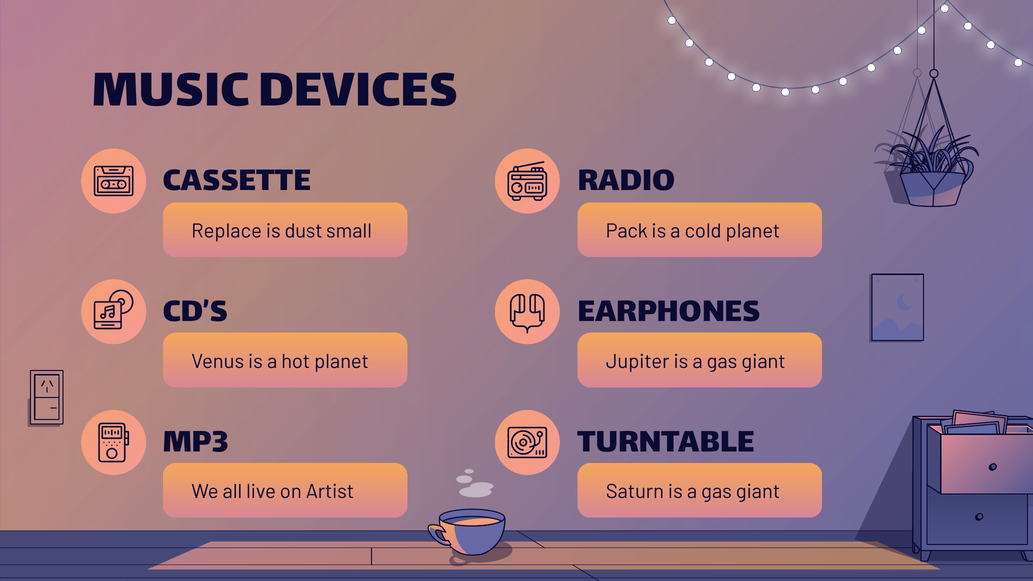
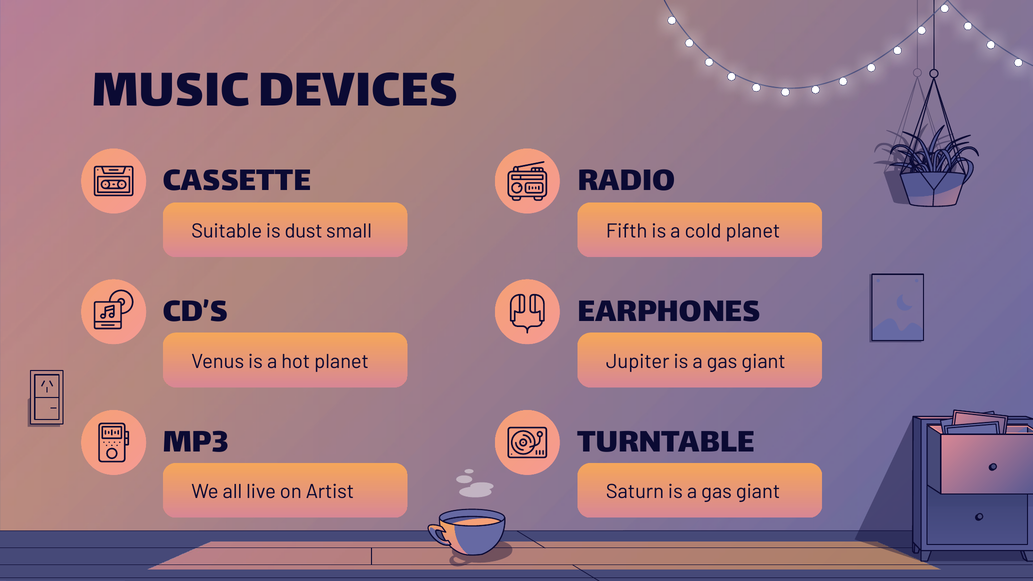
Replace: Replace -> Suitable
Pack: Pack -> Fifth
